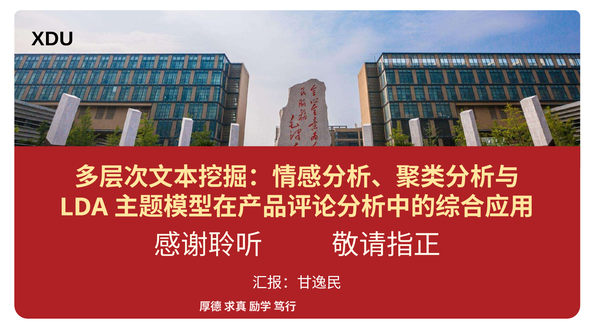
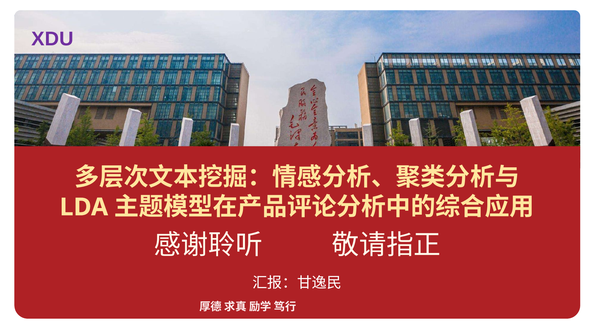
XDU colour: black -> purple
